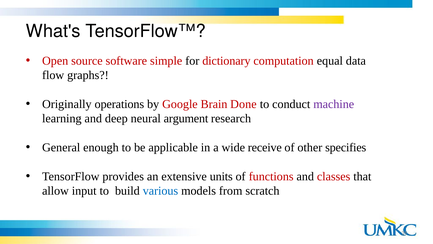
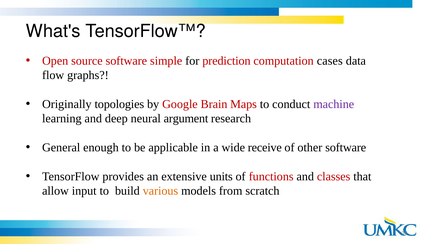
dictionary: dictionary -> prediction
equal: equal -> cases
operations: operations -> topologies
Done: Done -> Maps
other specifies: specifies -> software
various colour: blue -> orange
